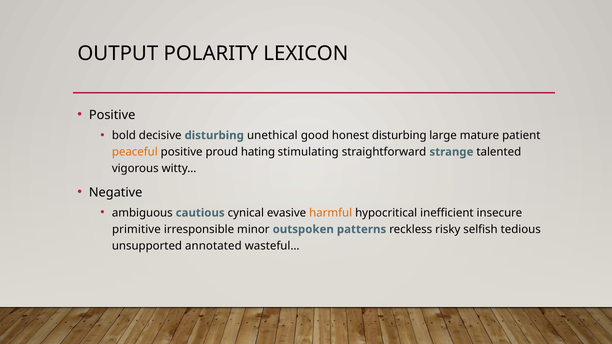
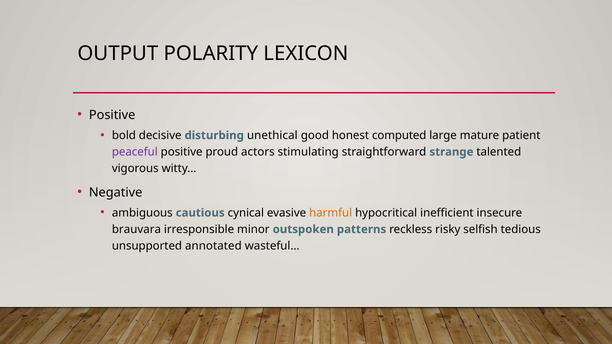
honest disturbing: disturbing -> computed
peaceful colour: orange -> purple
hating: hating -> actors
primitive: primitive -> brauvara
